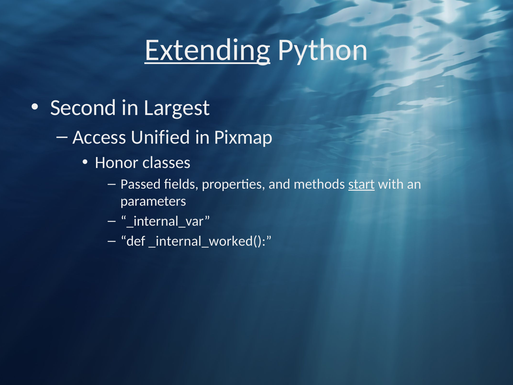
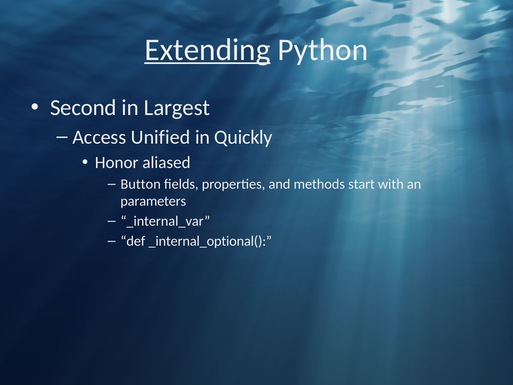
Pixmap: Pixmap -> Quickly
classes: classes -> aliased
Passed: Passed -> Button
start underline: present -> none
_internal_worked(: _internal_worked( -> _internal_optional(
